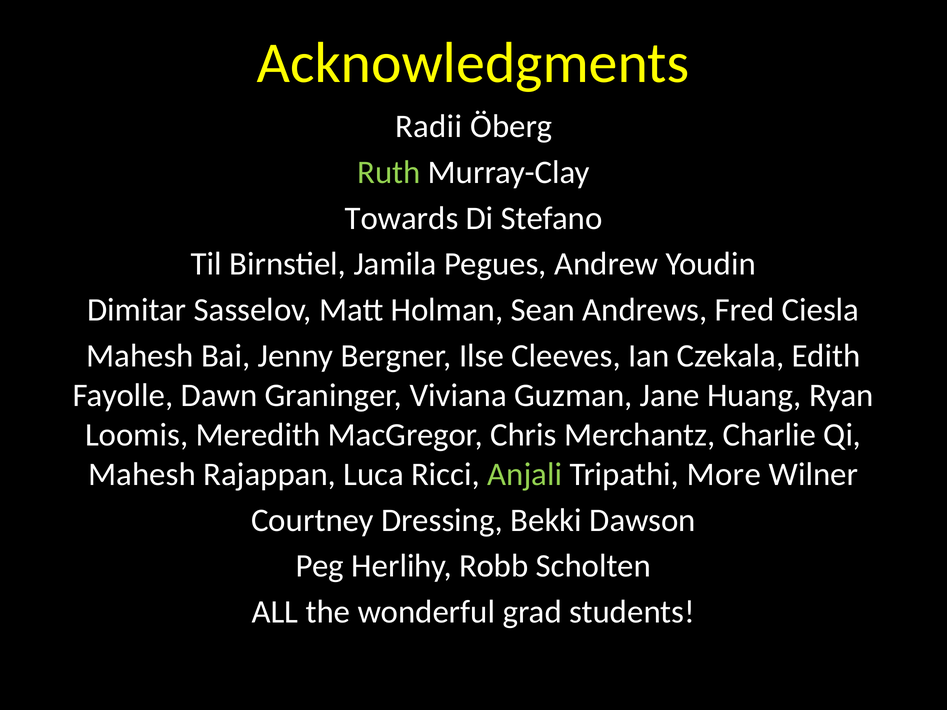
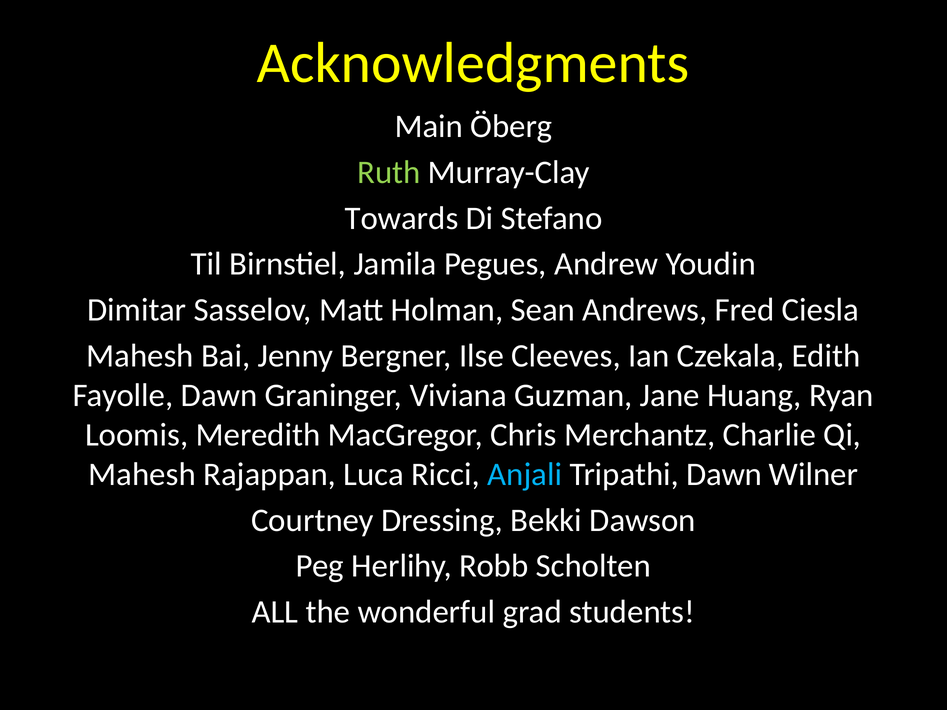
Radii: Radii -> Main
Anjali colour: light green -> light blue
Tripathi More: More -> Dawn
